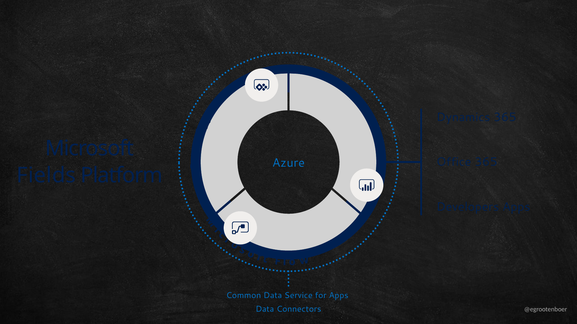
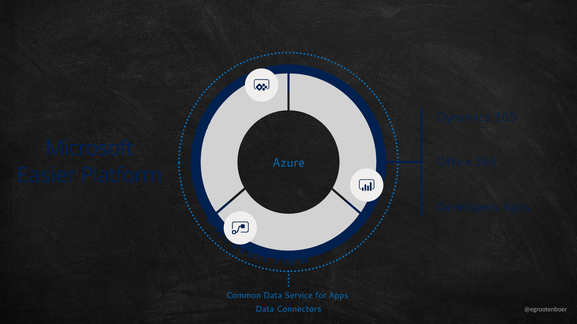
Fields: Fields -> Easier
